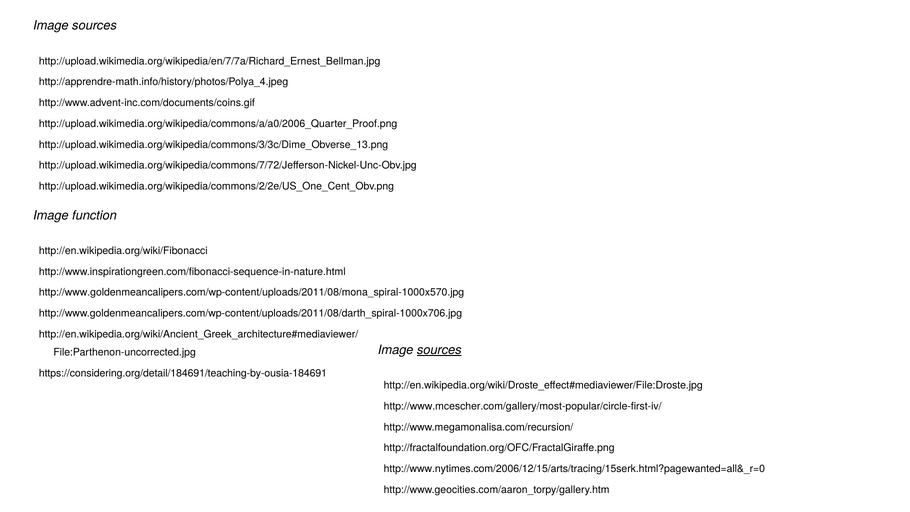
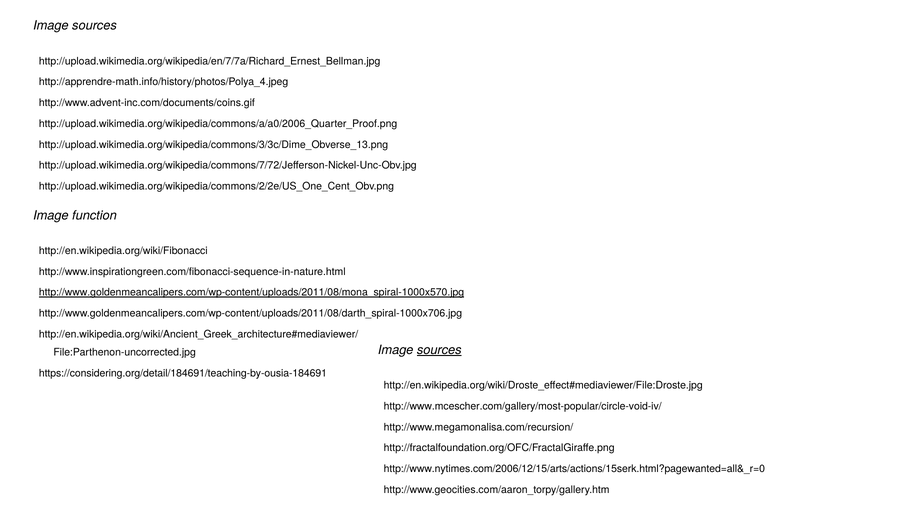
http://www.goldenmeancalipers.com/wp-content/uploads/2011/08/mona_spiral-1000x570.jpg underline: none -> present
http://www.mcescher.com/gallery/most-popular/circle-first-iv/: http://www.mcescher.com/gallery/most-popular/circle-first-iv/ -> http://www.mcescher.com/gallery/most-popular/circle-void-iv/
http://www.nytimes.com/2006/12/15/arts/tracing/15serk.html?pagewanted=all&_r=0: http://www.nytimes.com/2006/12/15/arts/tracing/15serk.html?pagewanted=all&_r=0 -> http://www.nytimes.com/2006/12/15/arts/actions/15serk.html?pagewanted=all&_r=0
